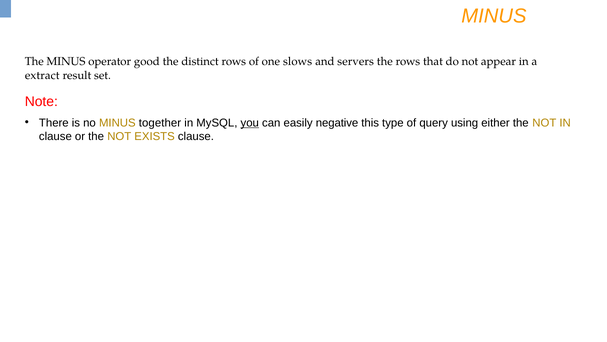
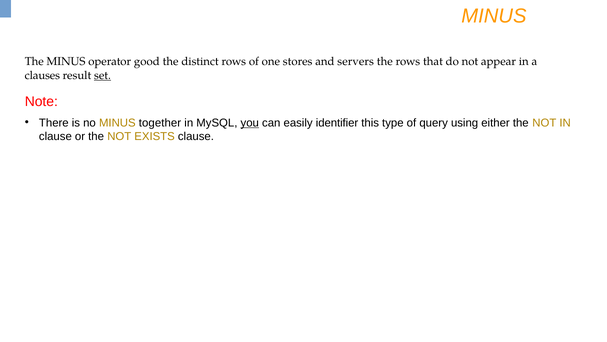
slows: slows -> stores
extract: extract -> clauses
set underline: none -> present
negative: negative -> identifier
